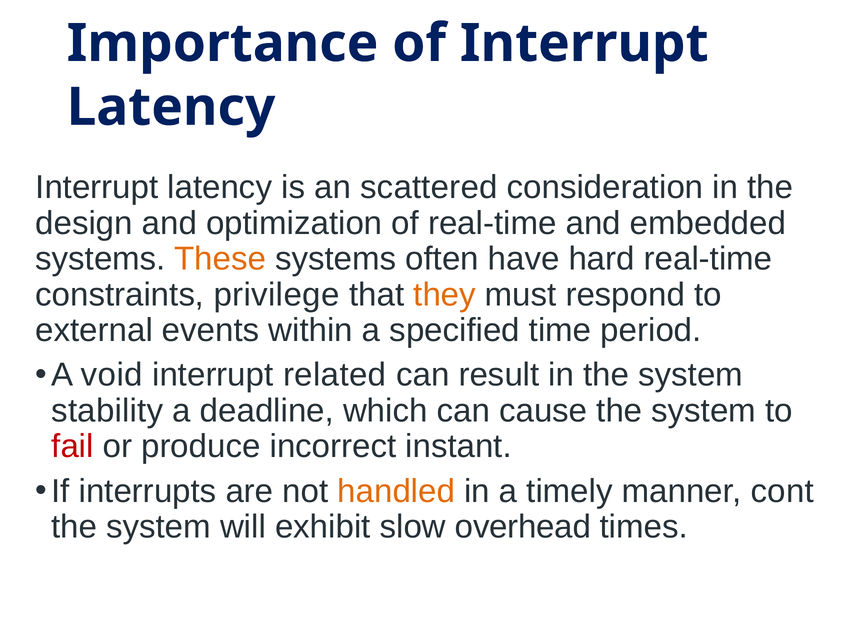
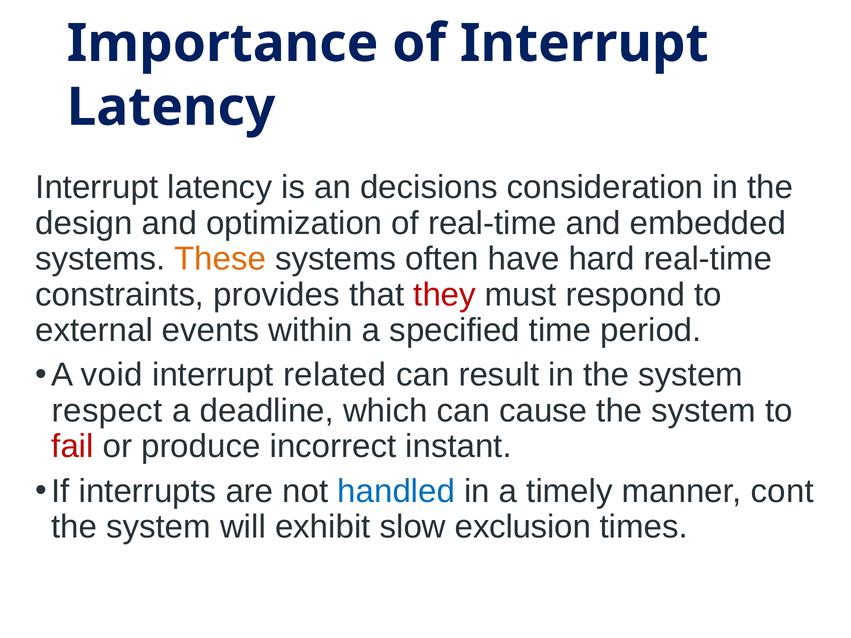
scattered: scattered -> decisions
privilege: privilege -> provides
they colour: orange -> red
stability: stability -> respect
handled colour: orange -> blue
overhead: overhead -> exclusion
